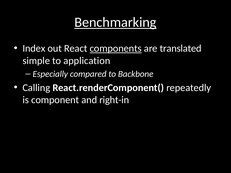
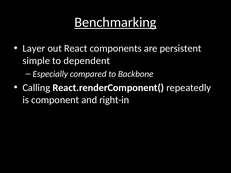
Index: Index -> Layer
components underline: present -> none
translated: translated -> persistent
application: application -> dependent
